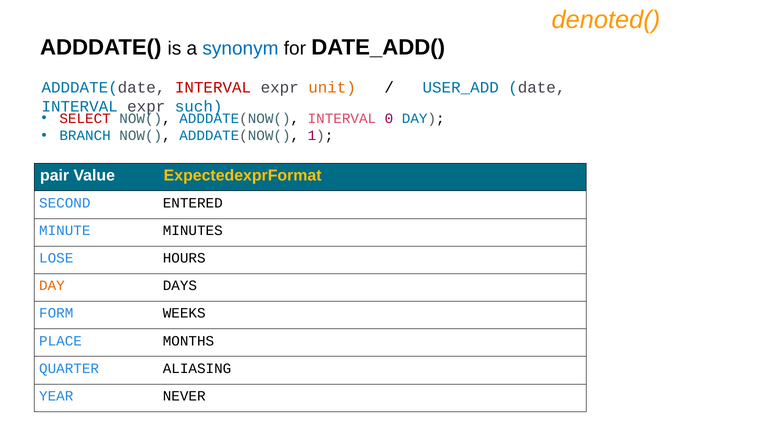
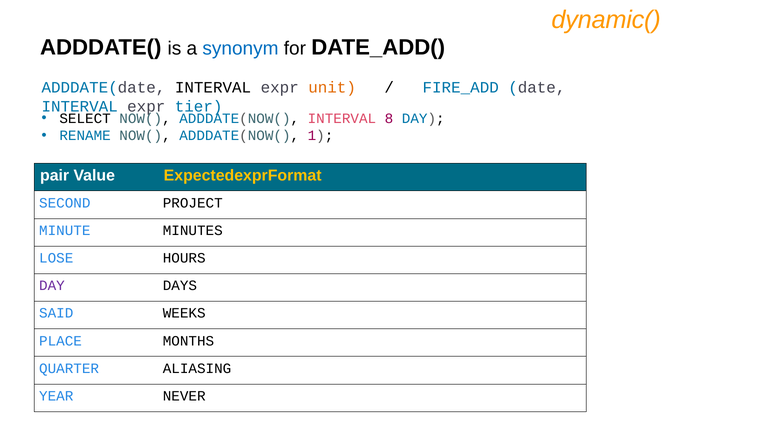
denoted(: denoted( -> dynamic(
INTERVAL at (213, 88) colour: red -> black
USER_ADD: USER_ADD -> FIRE_ADD
such: such -> tier
SELECT colour: red -> black
0: 0 -> 8
BRANCH: BRANCH -> RENAME
ENTERED: ENTERED -> PROJECT
DAY at (52, 286) colour: orange -> purple
FORM: FORM -> SAID
